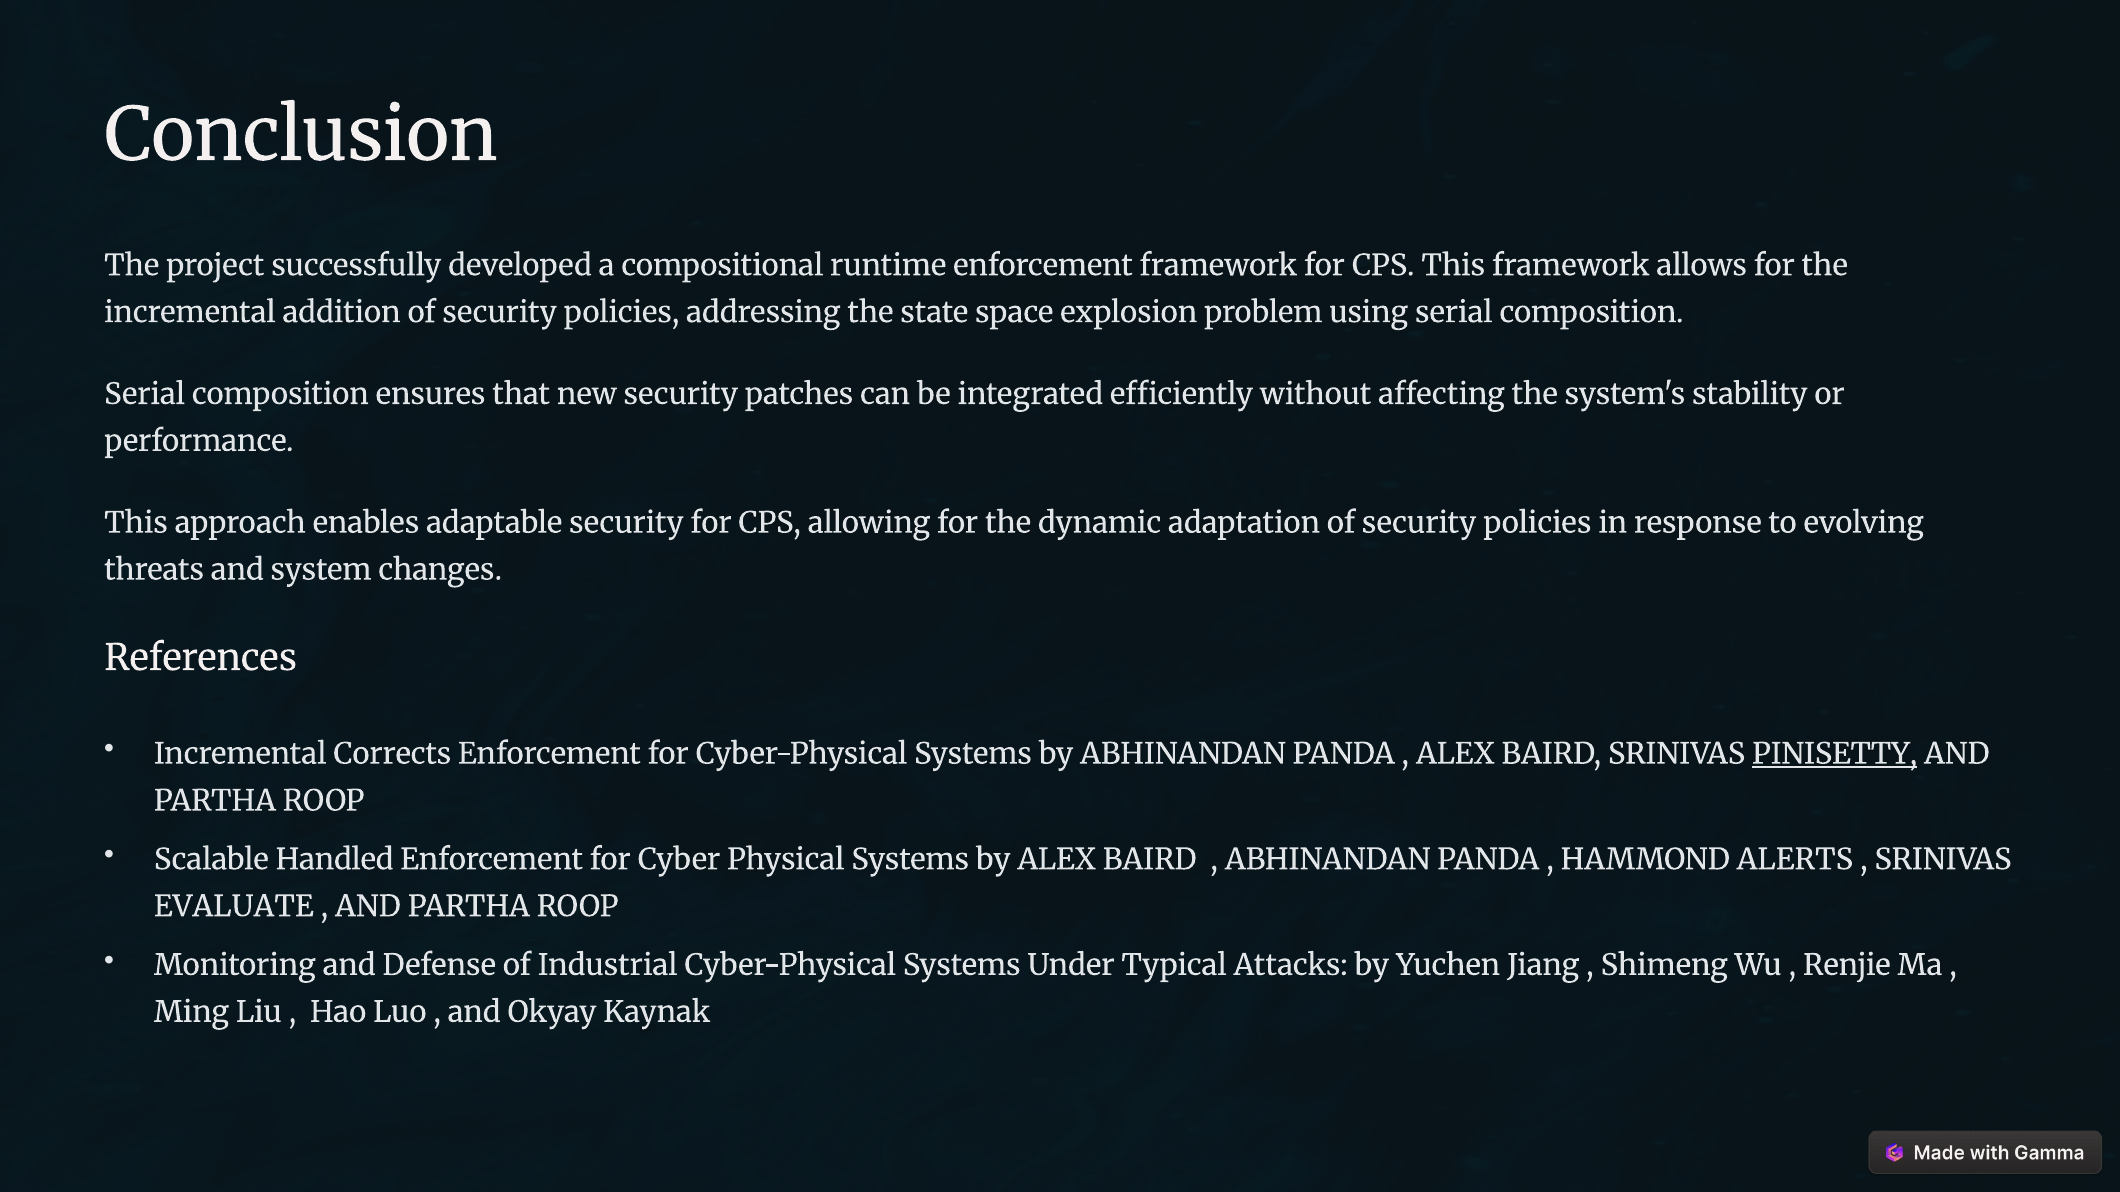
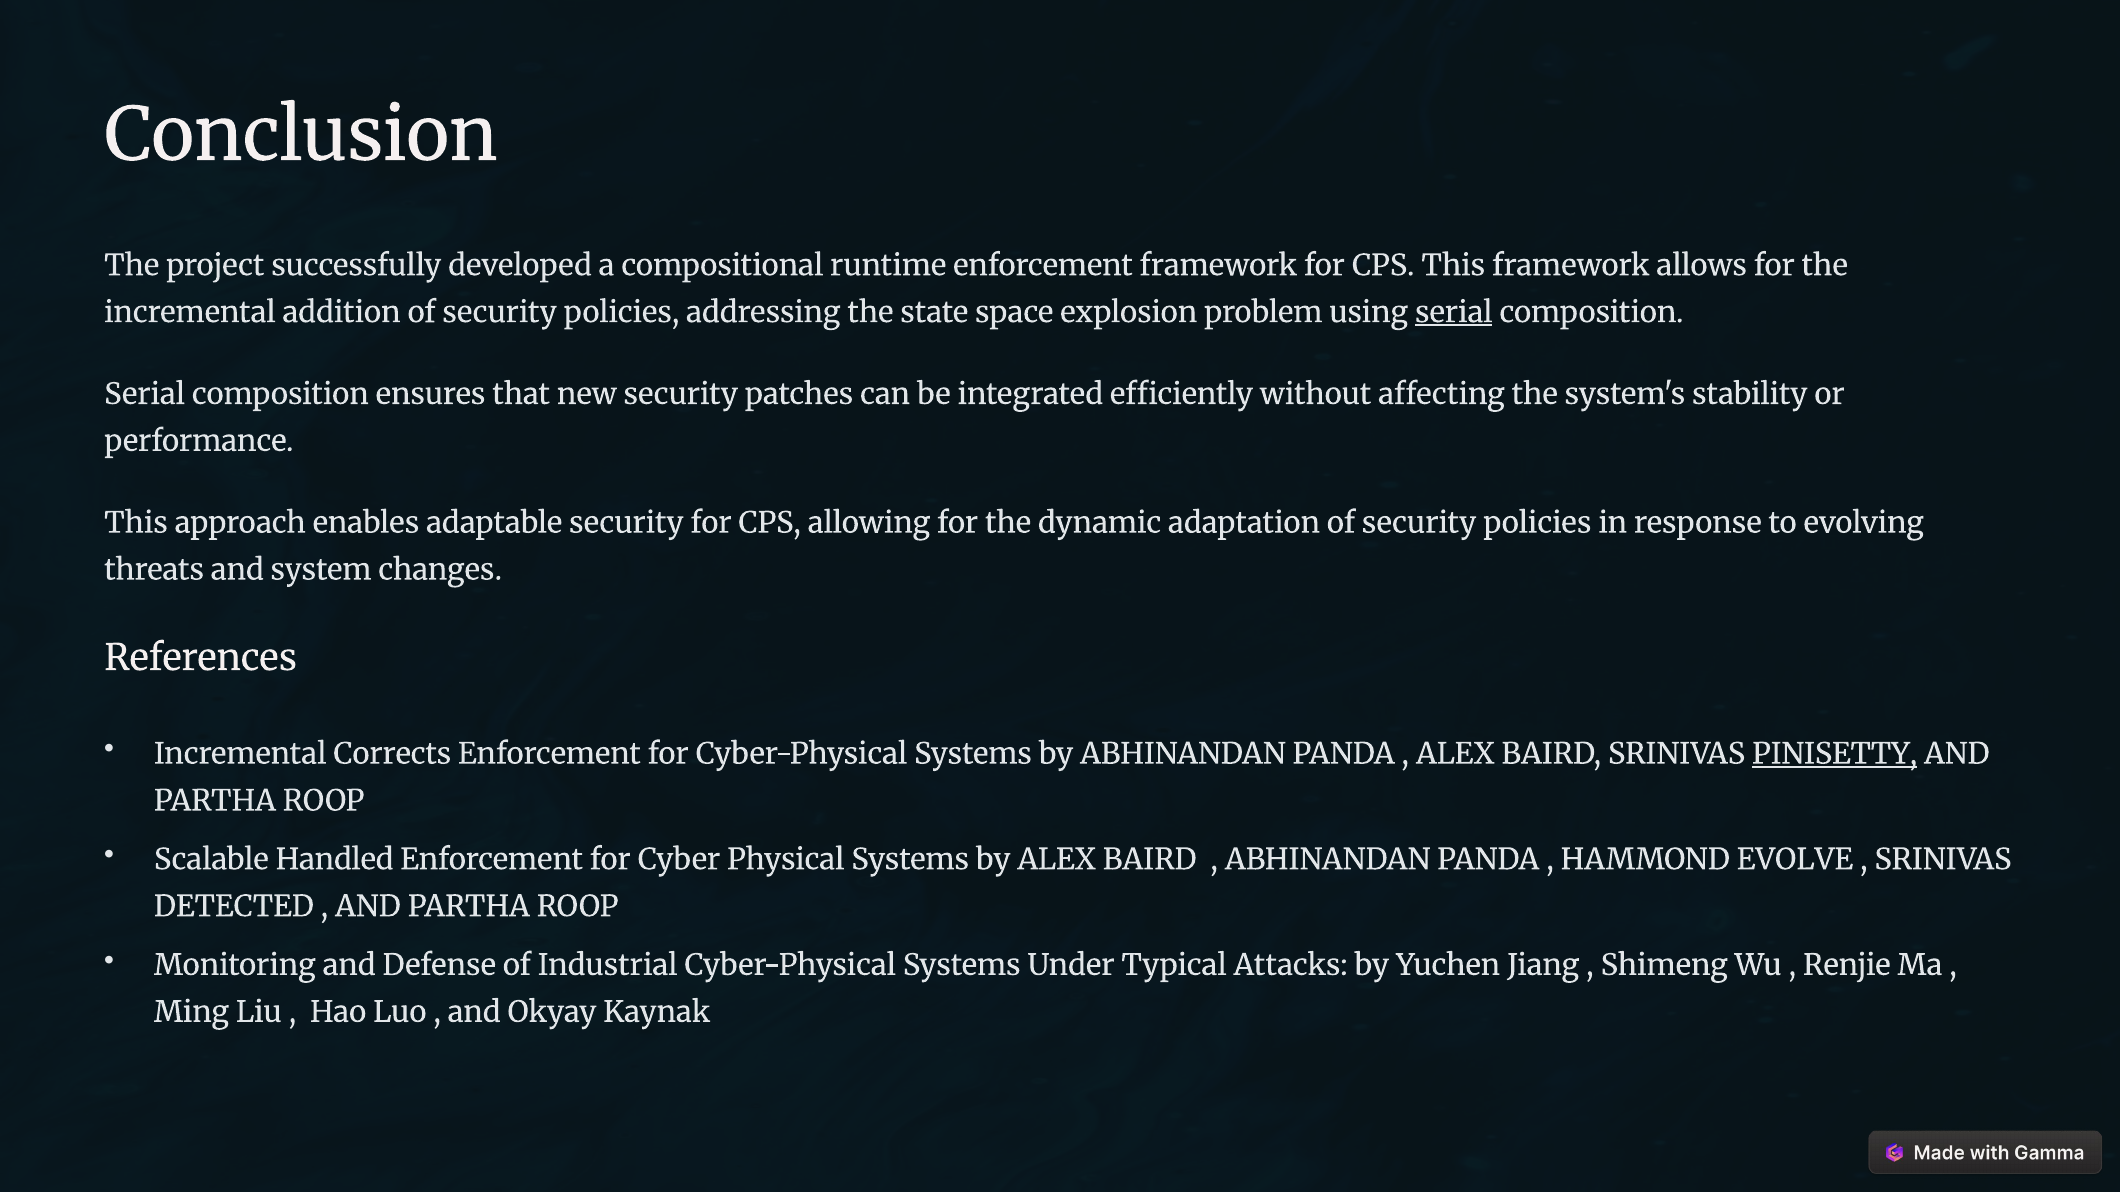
serial at (1454, 313) underline: none -> present
ALERTS: ALERTS -> EVOLVE
EVALUATE: EVALUATE -> DETECTED
